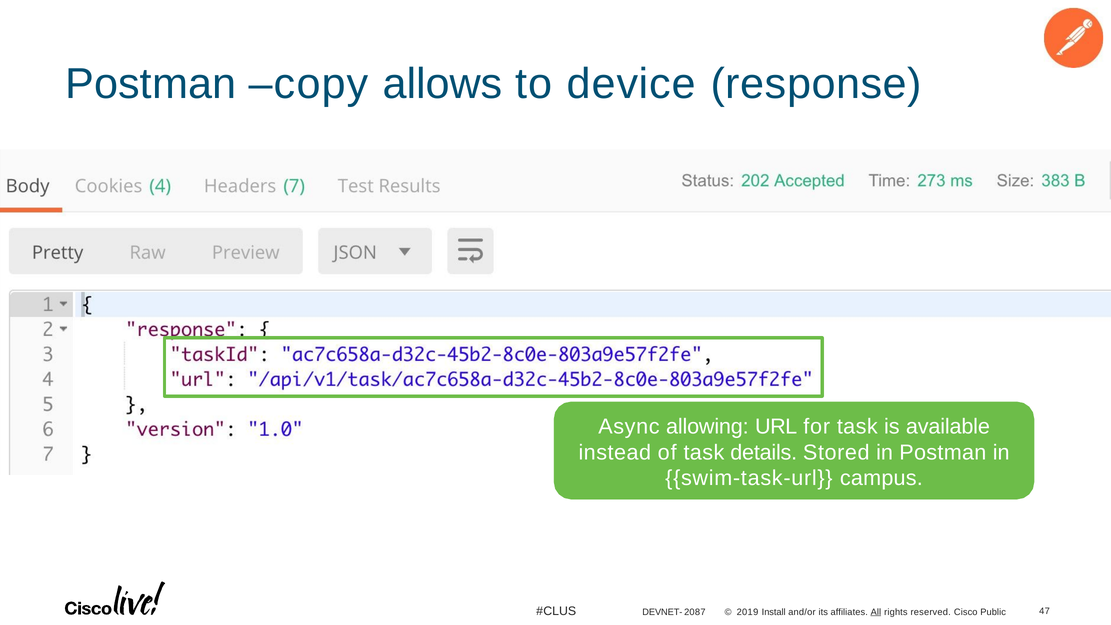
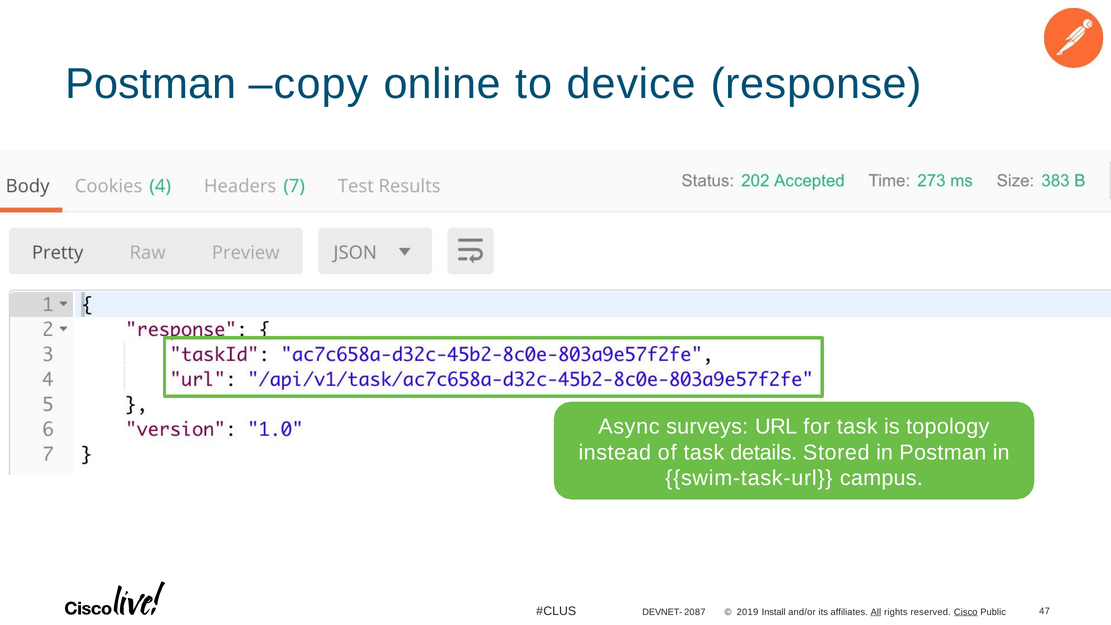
allows: allows -> online
allowing: allowing -> surveys
available: available -> topology
Cisco underline: none -> present
